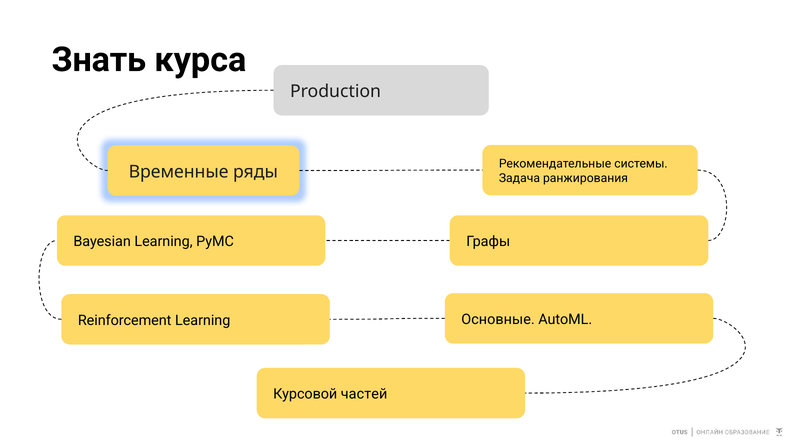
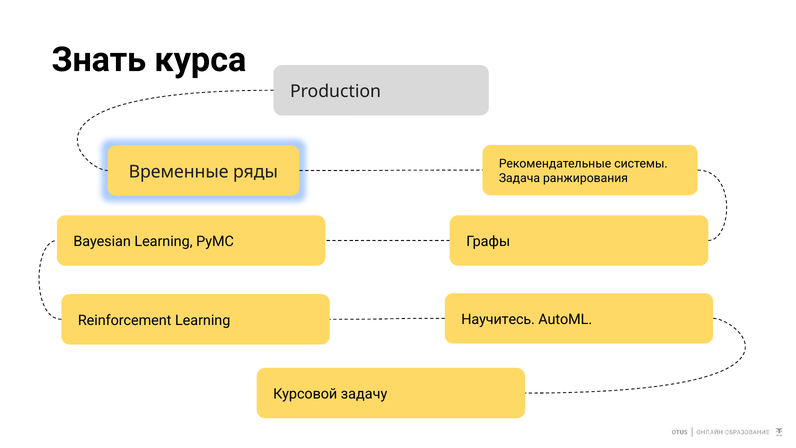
Основные: Основные -> Научитесь
частей: частей -> задачу
